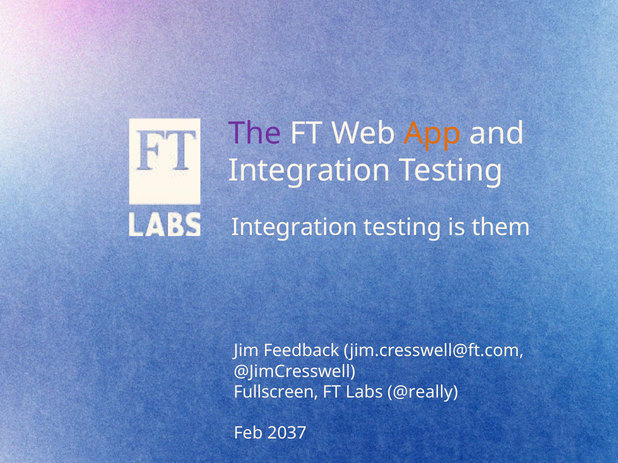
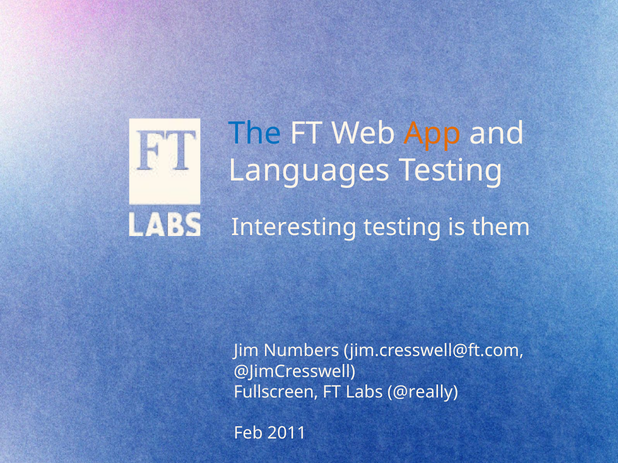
The colour: purple -> blue
Integration at (309, 171): Integration -> Languages
Integration at (294, 227): Integration -> Interesting
Feedback: Feedback -> Numbers
2037: 2037 -> 2011
